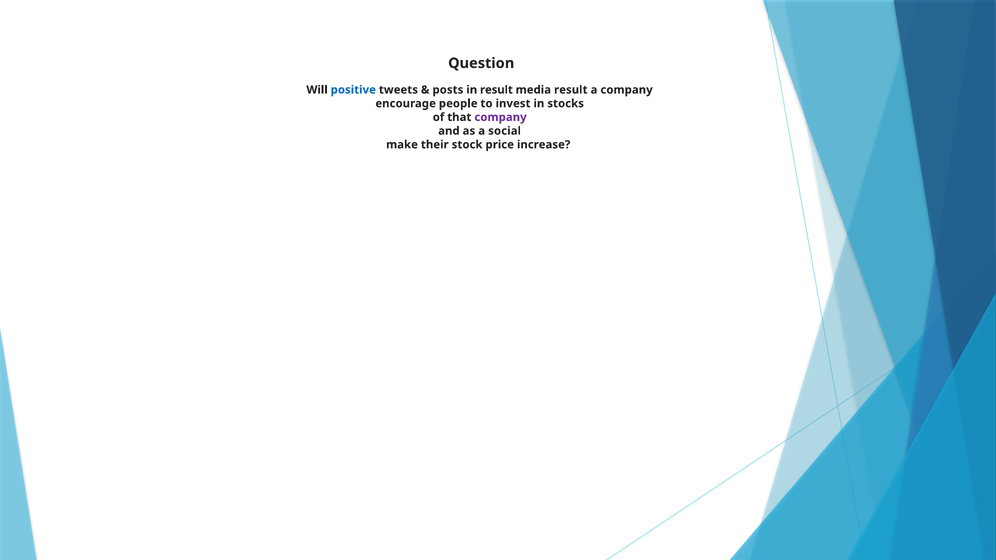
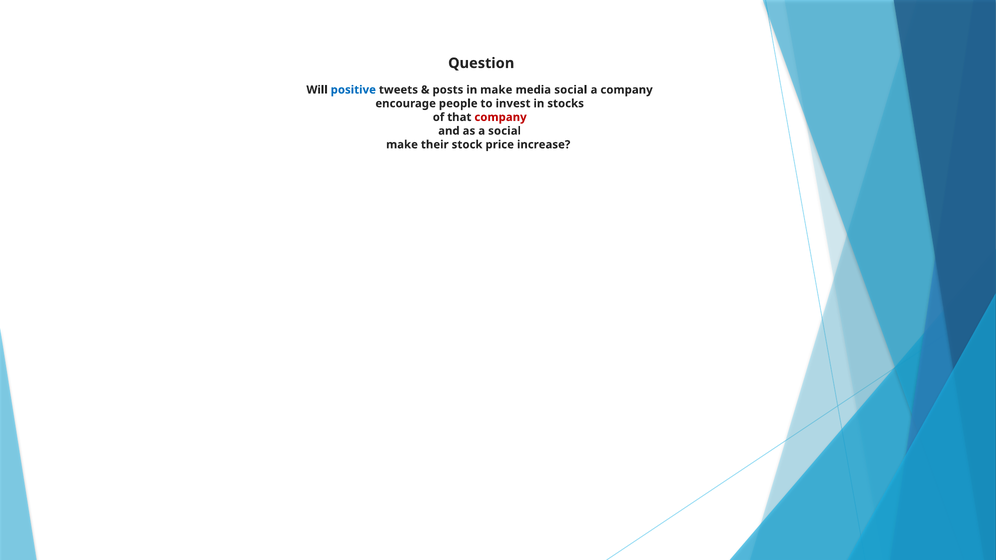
in result: result -> make
media result: result -> social
company at (501, 117) colour: purple -> red
